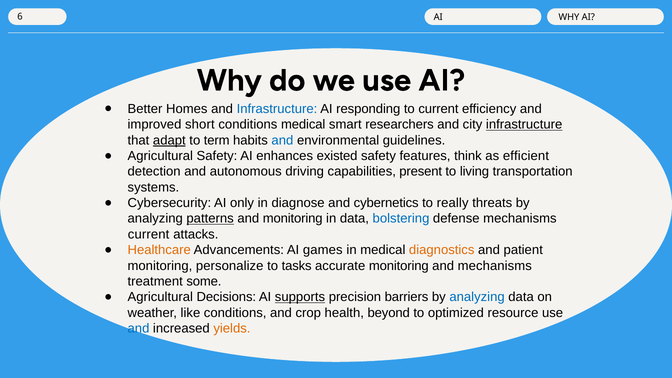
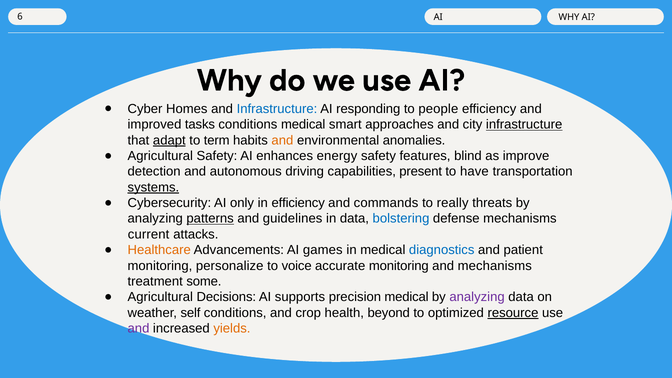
Better: Better -> Cyber
to current: current -> people
short: short -> tasks
researchers: researchers -> approaches
and at (282, 140) colour: blue -> orange
guidelines: guidelines -> anomalies
existed: existed -> energy
think: think -> blind
efficient: efficient -> improve
living: living -> have
systems underline: none -> present
in diagnose: diagnose -> efficiency
cybernetics: cybernetics -> commands
and monitoring: monitoring -> guidelines
diagnostics colour: orange -> blue
tasks: tasks -> voice
supports underline: present -> none
precision barriers: barriers -> medical
analyzing at (477, 297) colour: blue -> purple
like: like -> self
resource underline: none -> present
and at (139, 329) colour: blue -> purple
